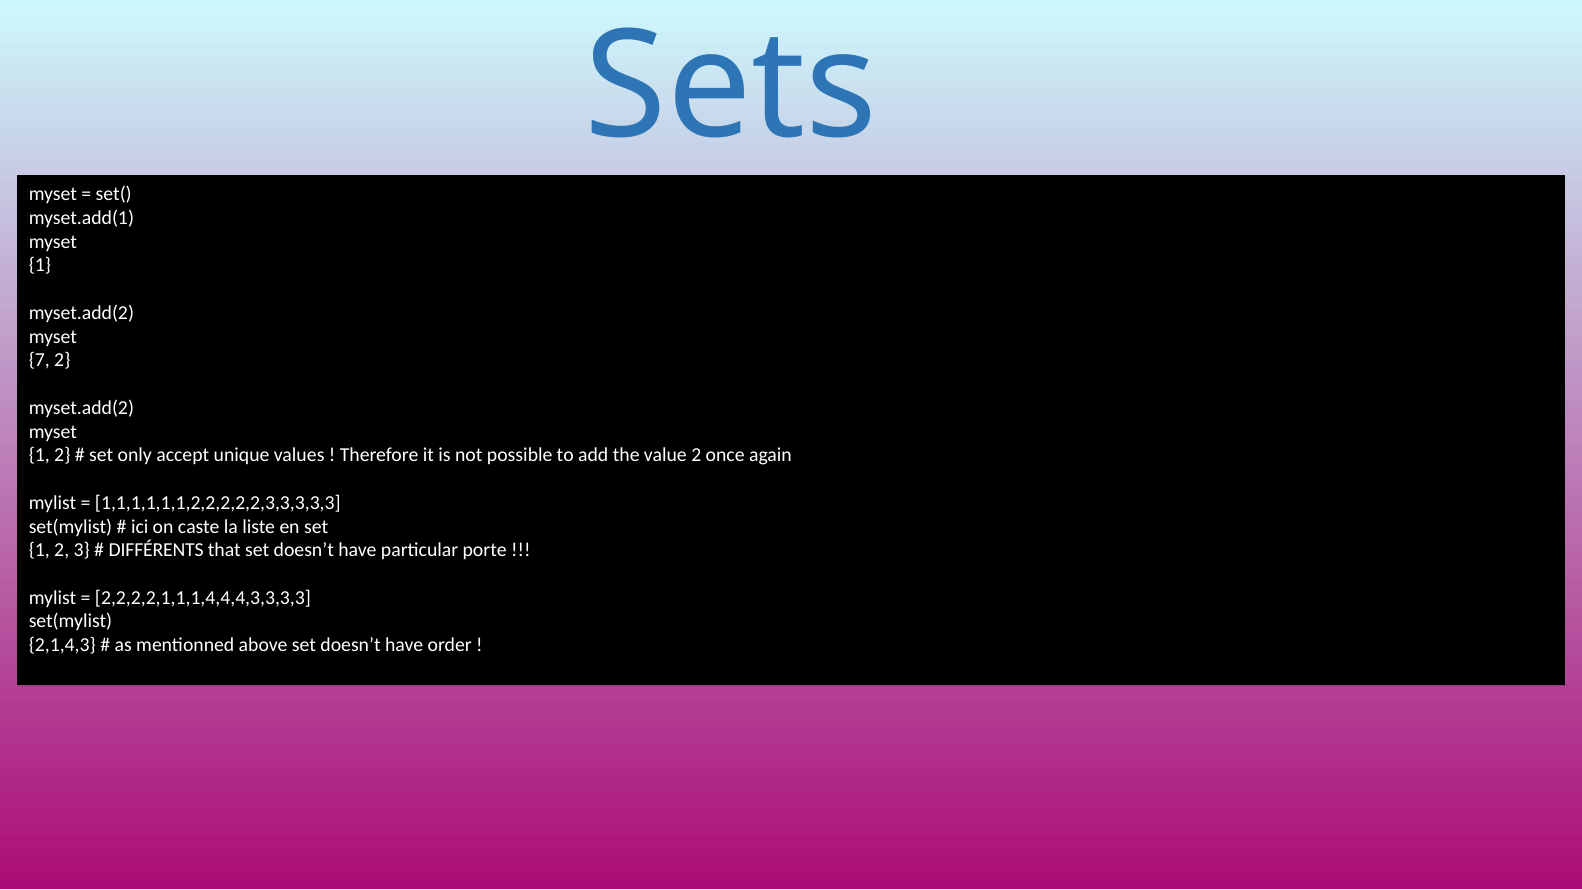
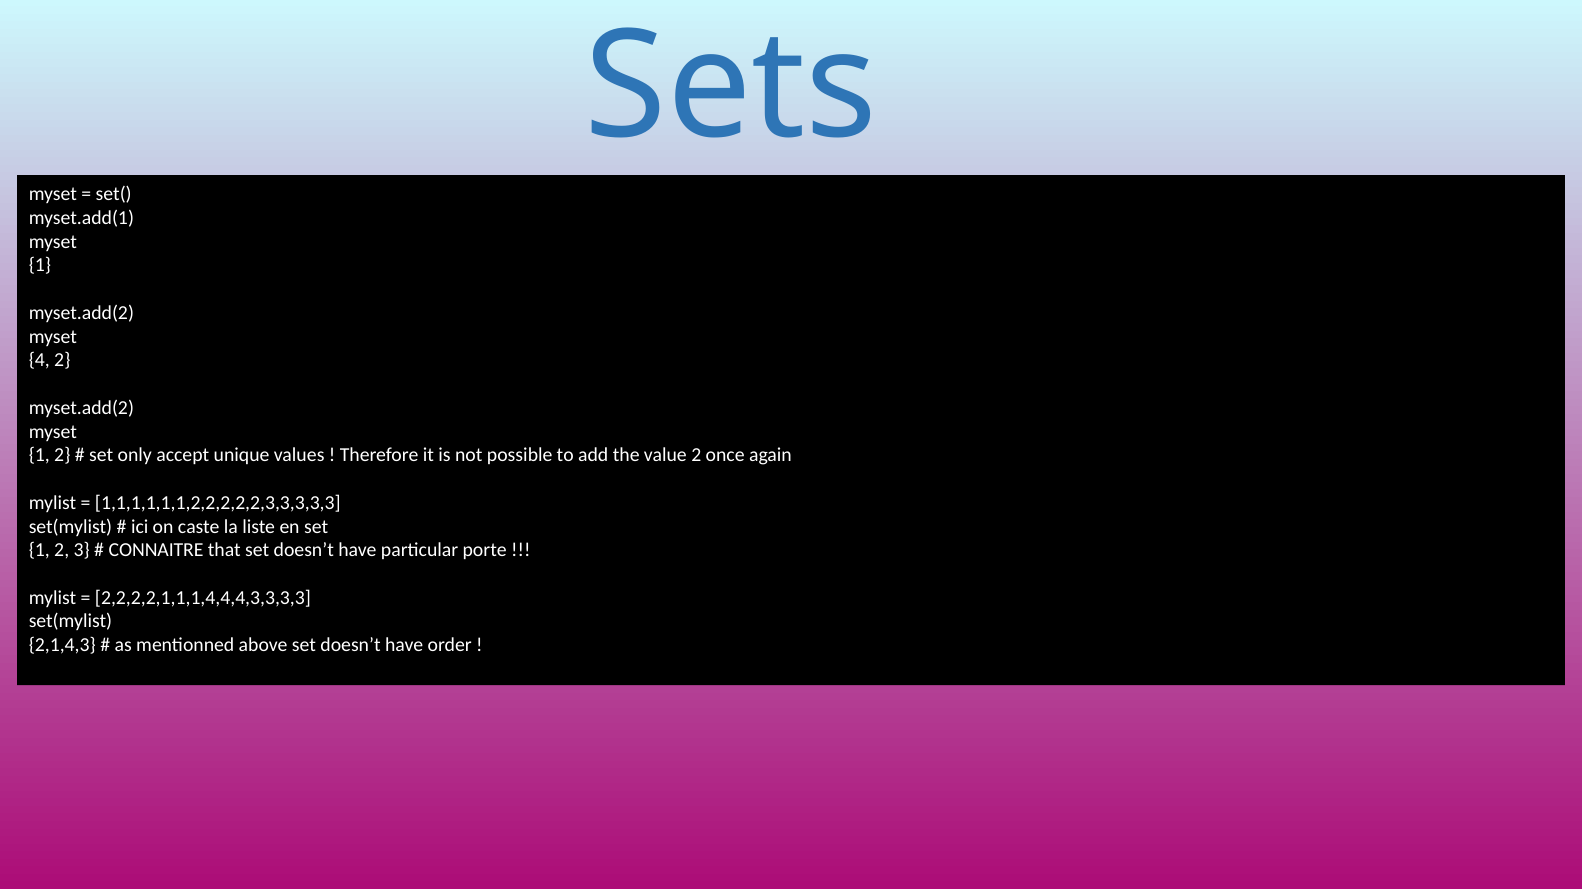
7: 7 -> 4
DIFFÉRENTS: DIFFÉRENTS -> CONNAITRE
